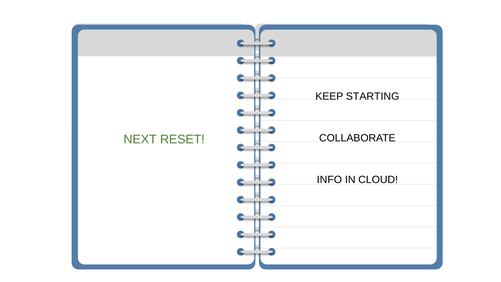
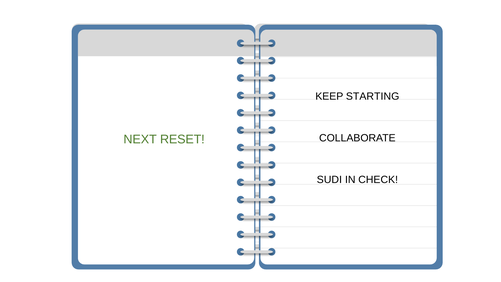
INFO: INFO -> SUDI
CLOUD: CLOUD -> CHECK
